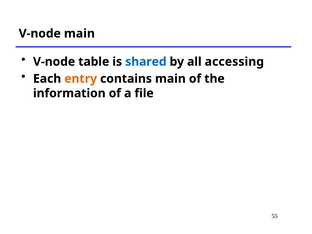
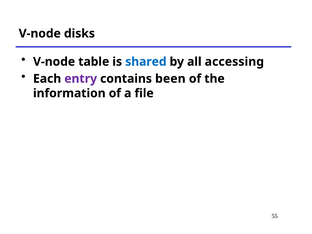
V-node main: main -> disks
entry colour: orange -> purple
contains main: main -> been
